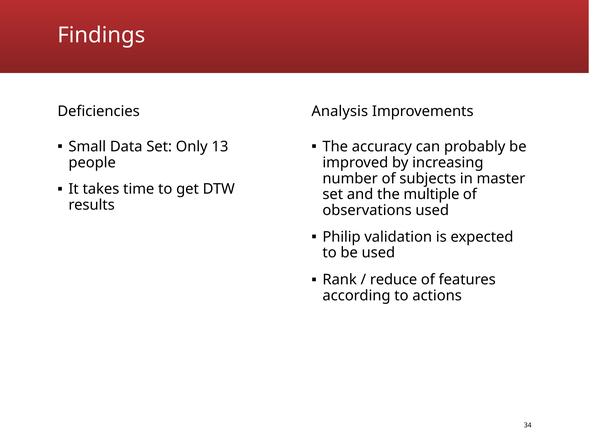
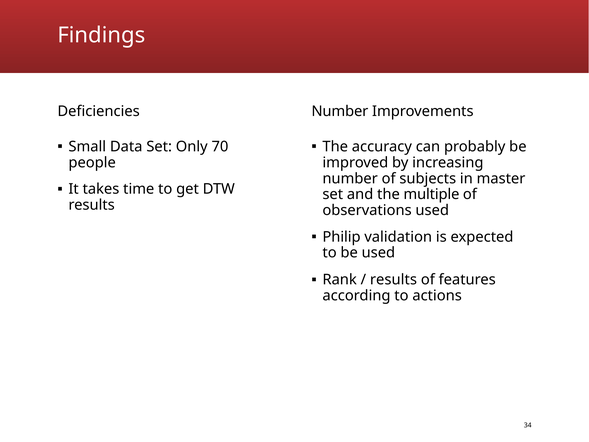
Analysis at (340, 111): Analysis -> Number
13: 13 -> 70
reduce at (394, 280): reduce -> results
